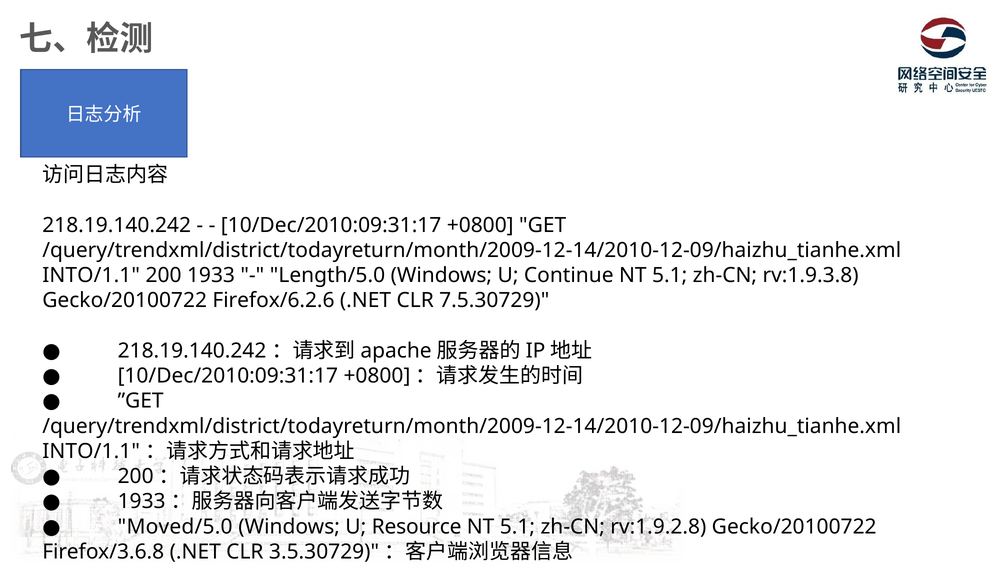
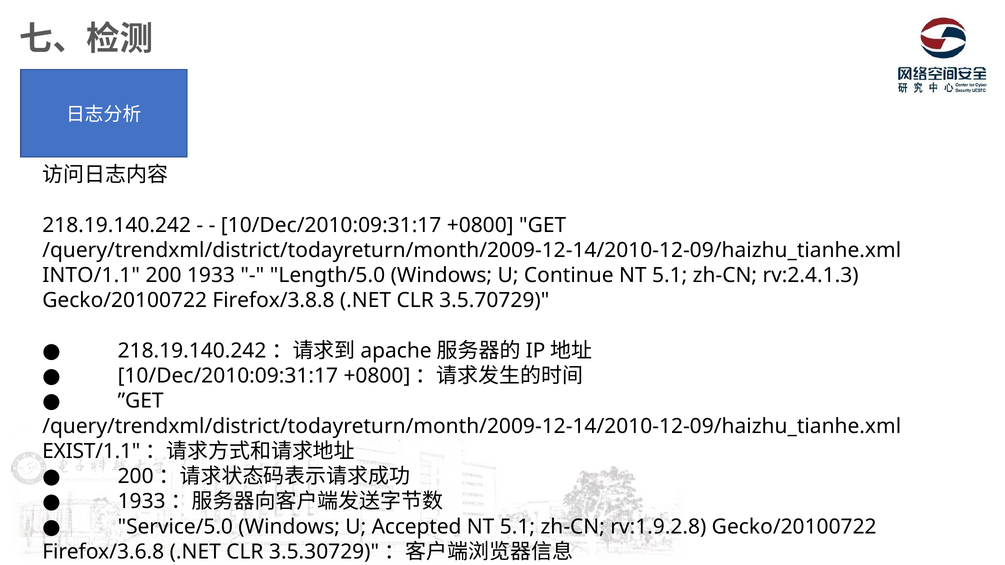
rv:1.9.3.8: rv:1.9.3.8 -> rv:2.4.1.3
Firefox/6.2.6: Firefox/6.2.6 -> Firefox/3.8.8
7.5.30729: 7.5.30729 -> 3.5.70729
INTO/1.1 at (91, 451): INTO/1.1 -> EXIST/1.1
Moved/5.0: Moved/5.0 -> Service/5.0
Resource: Resource -> Accepted
